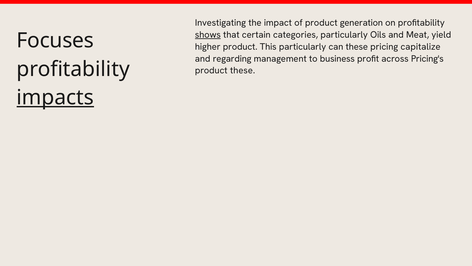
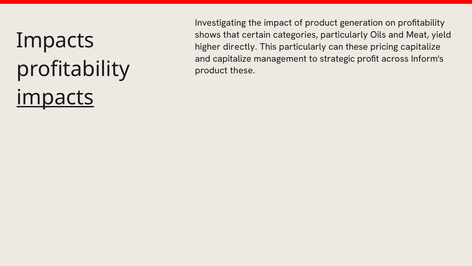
shows underline: present -> none
Focuses at (55, 40): Focuses -> Impacts
higher product: product -> directly
and regarding: regarding -> capitalize
business: business -> strategic
Pricing's: Pricing's -> Inform's
